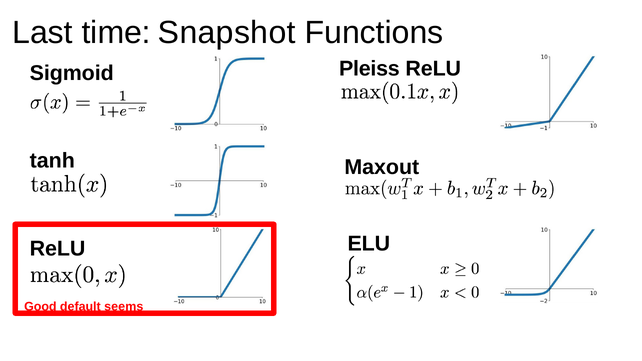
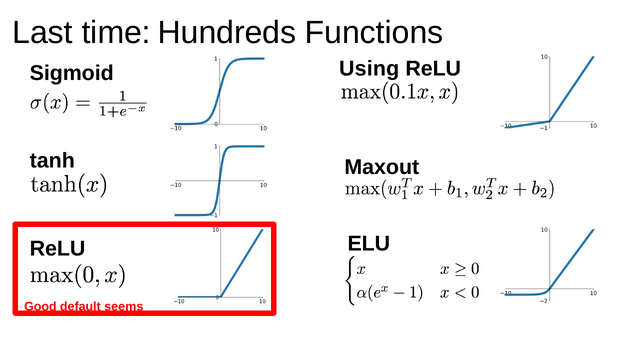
Snapshot: Snapshot -> Hundreds
Pleiss: Pleiss -> Using
